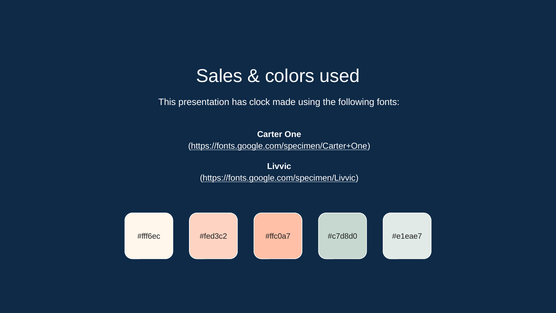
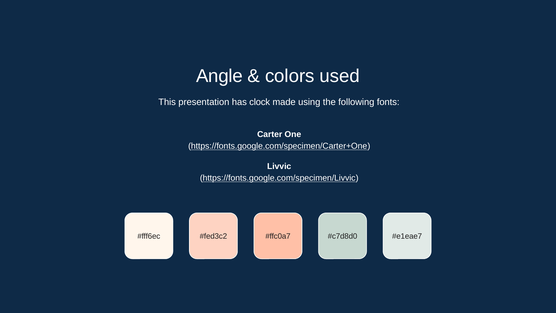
Sales: Sales -> Angle
